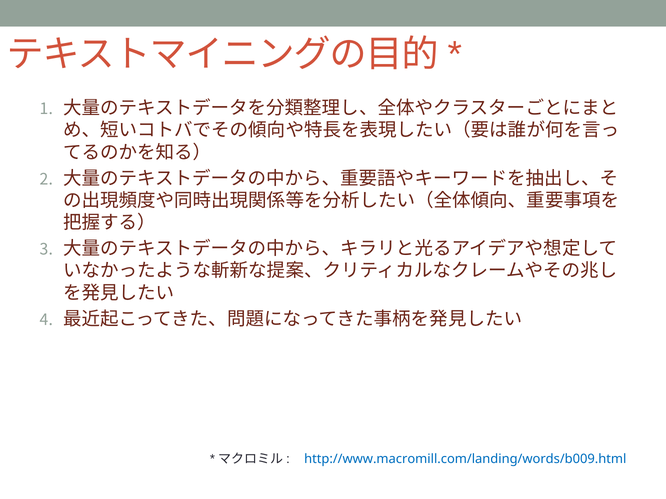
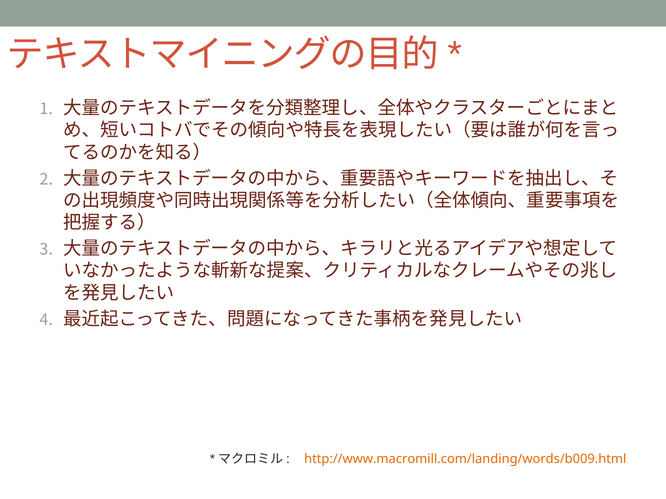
http://www.macromill.com/landing/words/b009.html colour: blue -> orange
